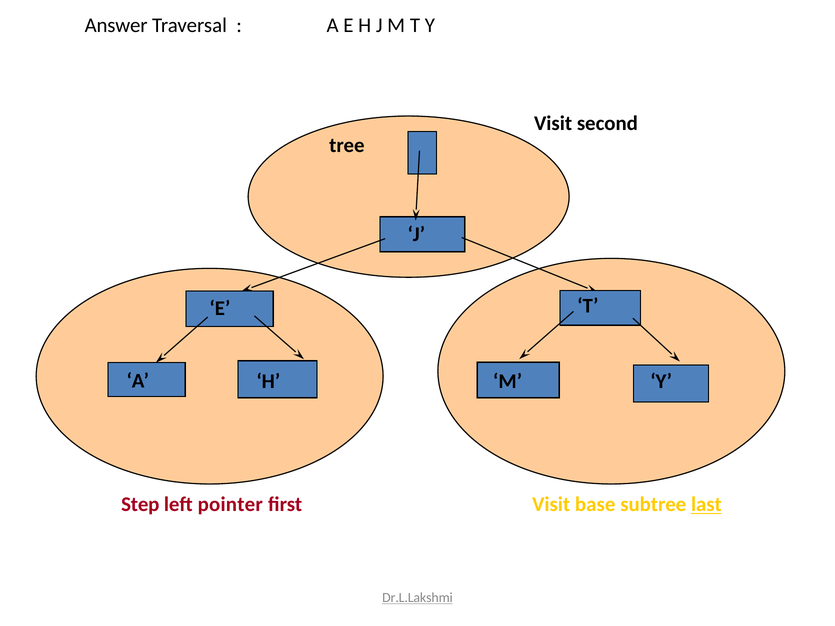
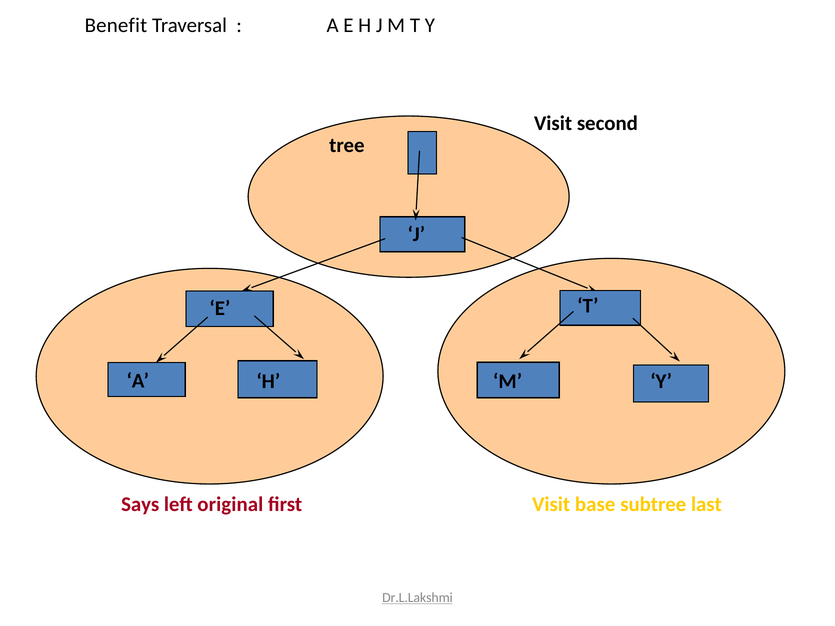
Answer: Answer -> Benefit
Step: Step -> Says
pointer: pointer -> original
last underline: present -> none
